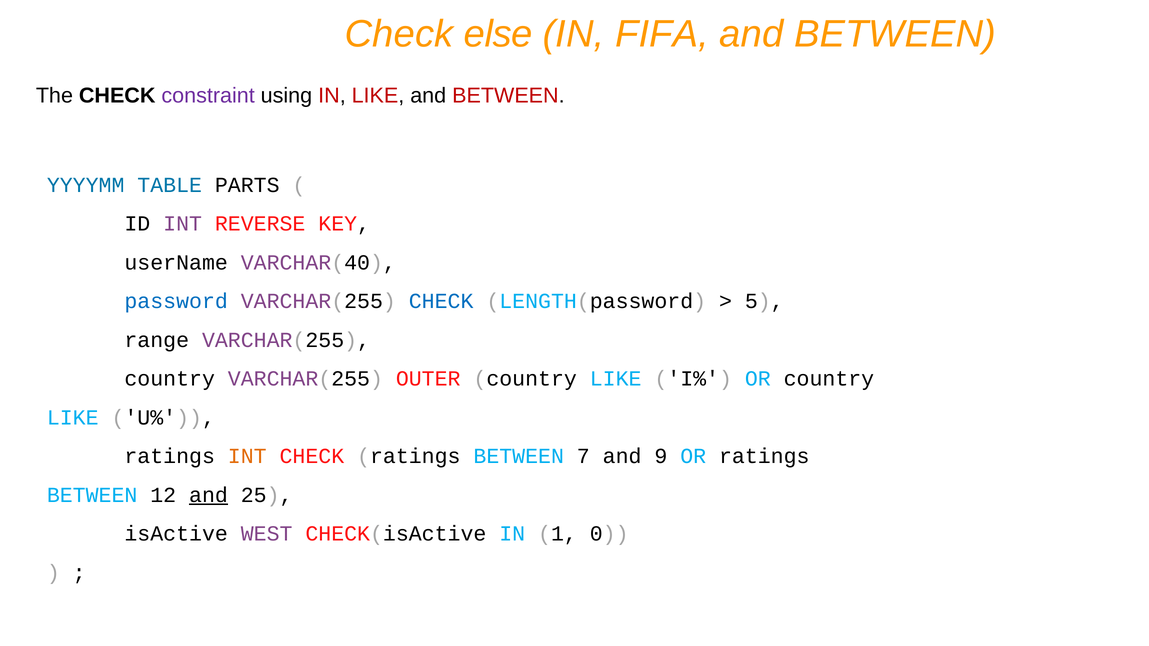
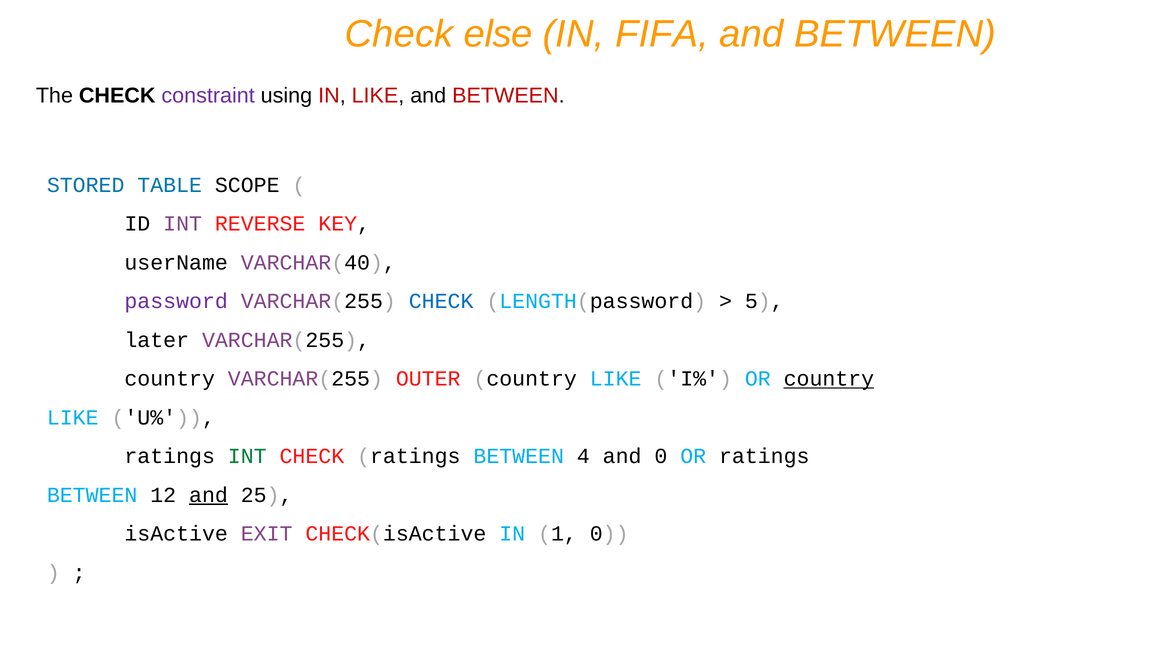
YYYYMM: YYYYMM -> STORED
PARTS: PARTS -> SCOPE
password colour: blue -> purple
range: range -> later
country at (829, 379) underline: none -> present
INT at (247, 457) colour: orange -> green
7: 7 -> 4
and 9: 9 -> 0
WEST: WEST -> EXIT
